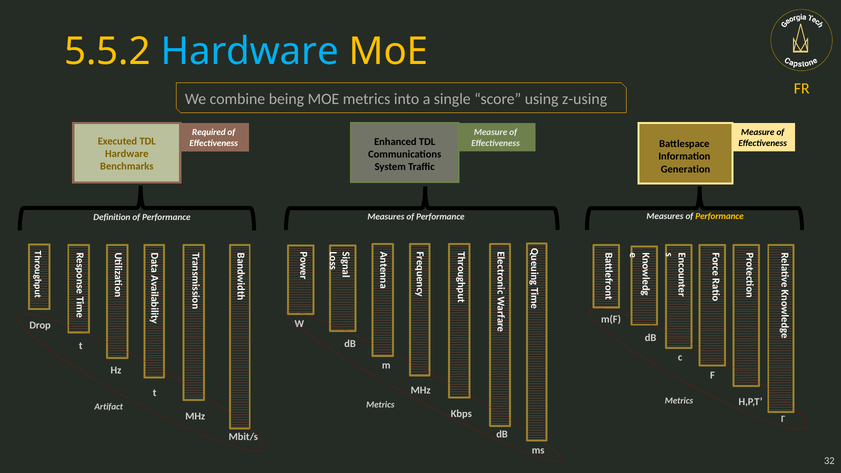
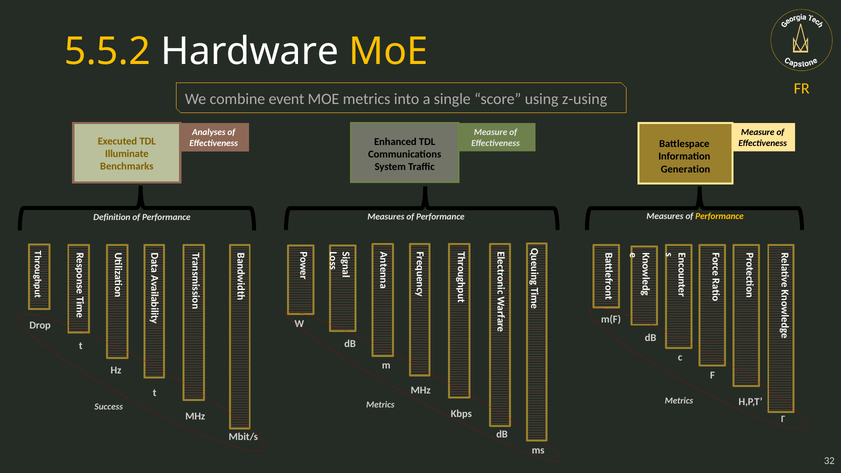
Hardware at (250, 52) colour: light blue -> white
being: being -> event
Required: Required -> Analyses
Hardware at (127, 154): Hardware -> Illuminate
Artifact: Artifact -> Success
